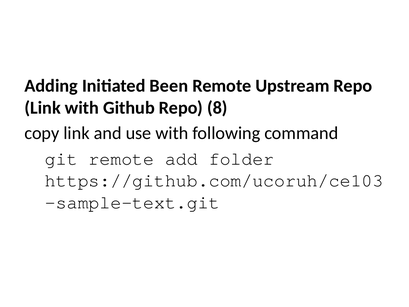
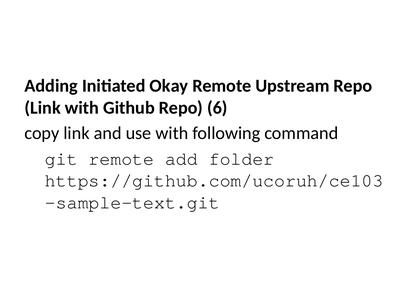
Been: Been -> Okay
8: 8 -> 6
